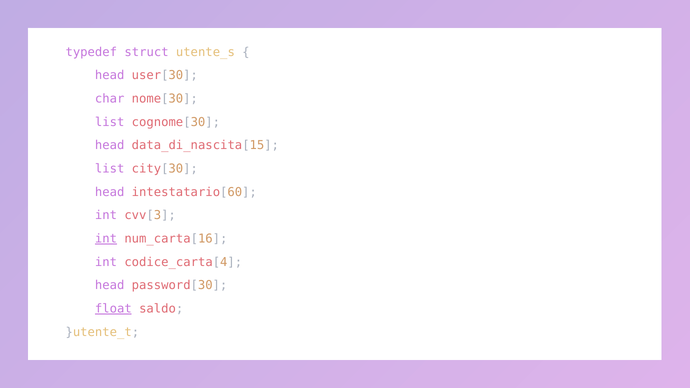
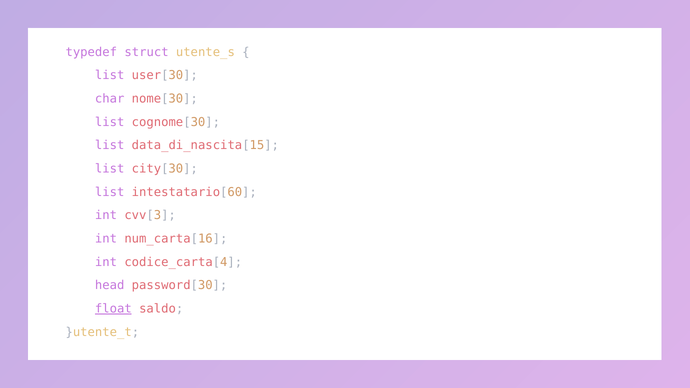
head at (110, 75): head -> list
head at (110, 145): head -> list
head at (110, 192): head -> list
int at (106, 239) underline: present -> none
